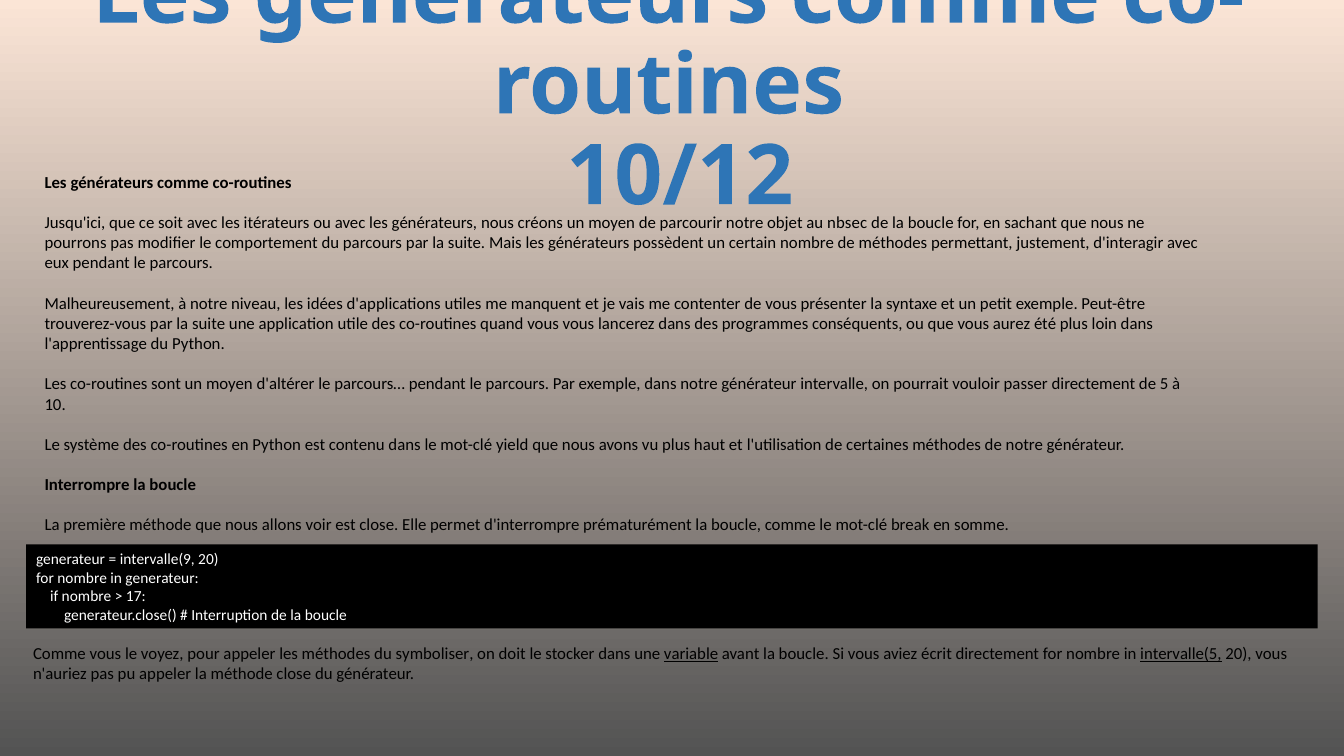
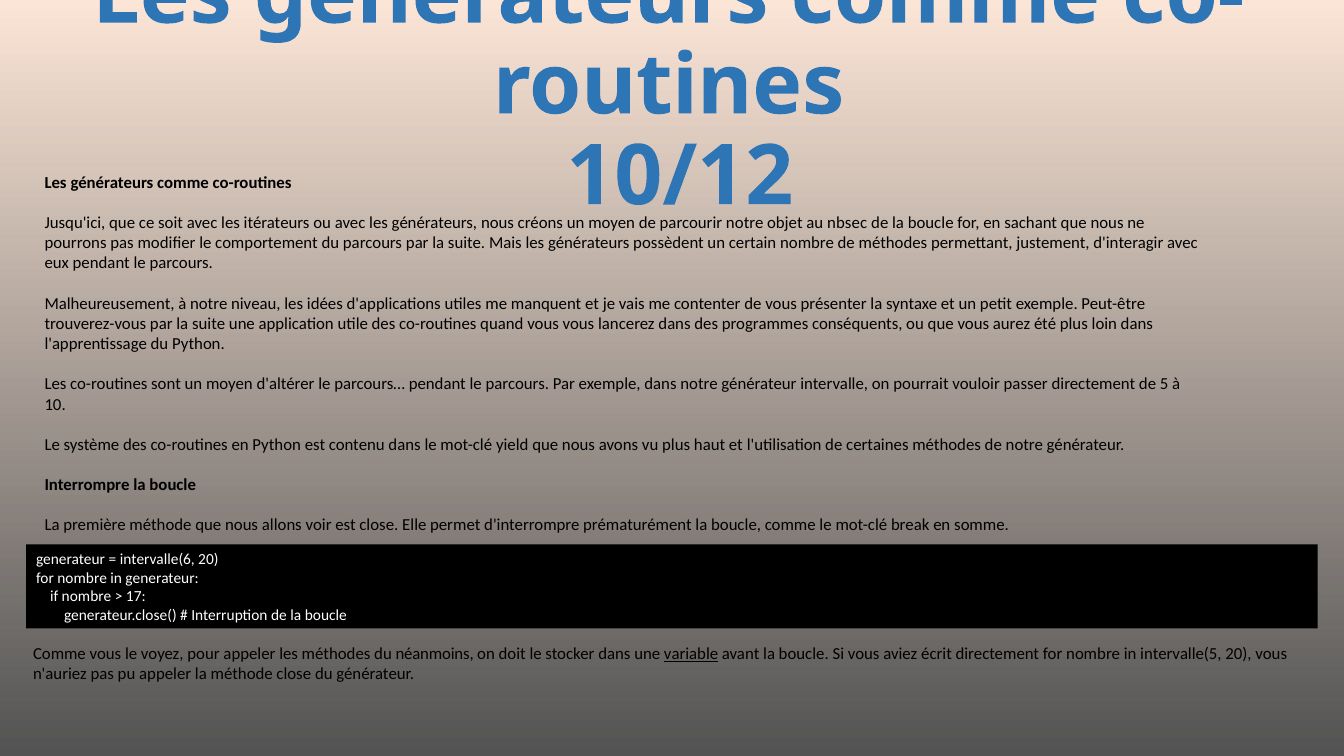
intervalle(9: intervalle(9 -> intervalle(6
symboliser: symboliser -> néanmoins
intervalle(5 underline: present -> none
